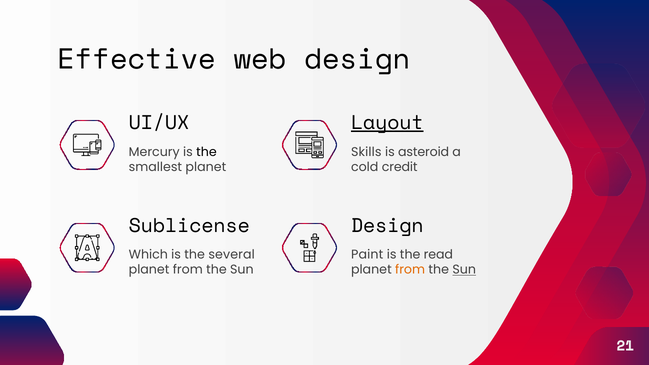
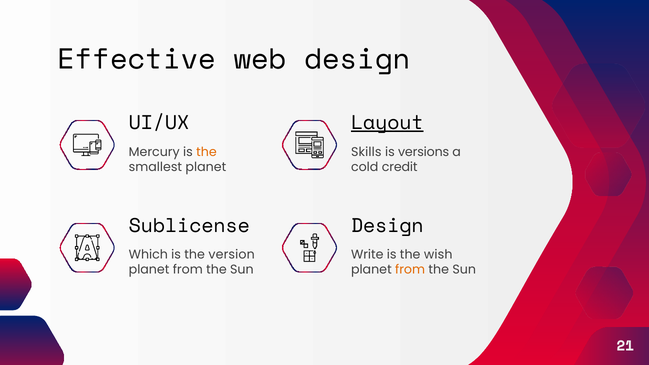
the at (206, 152) colour: black -> orange
asteroid: asteroid -> versions
several: several -> version
Paint: Paint -> Write
read: read -> wish
Sun at (464, 270) underline: present -> none
